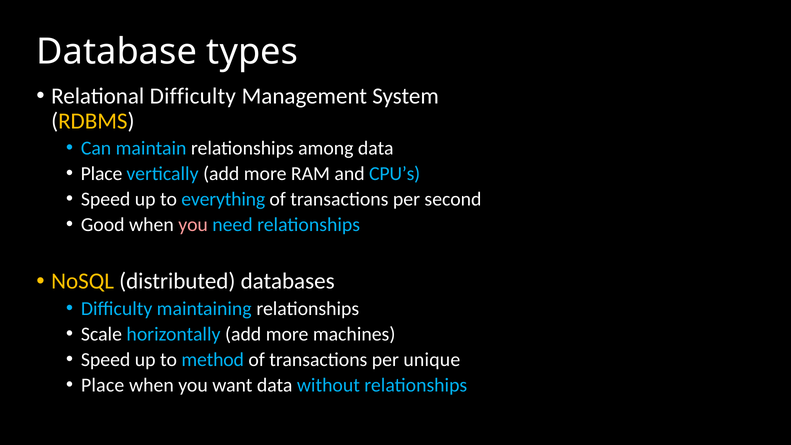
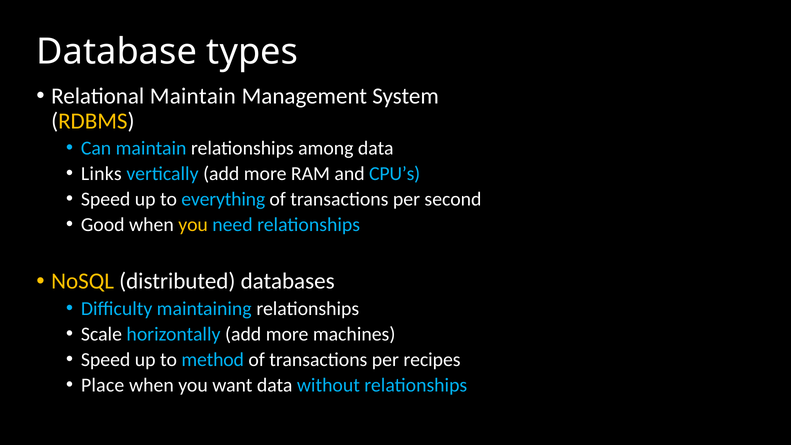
Relational Difficulty: Difficulty -> Maintain
Place at (102, 174): Place -> Links
you at (193, 225) colour: pink -> yellow
unique: unique -> recipes
